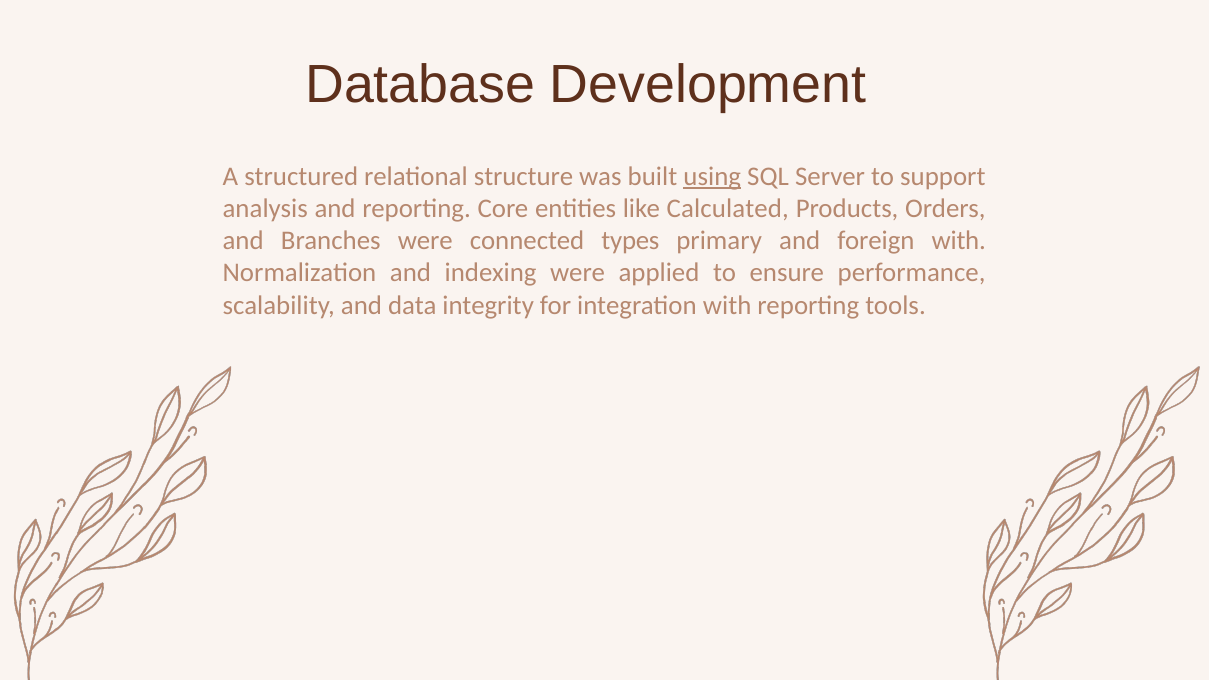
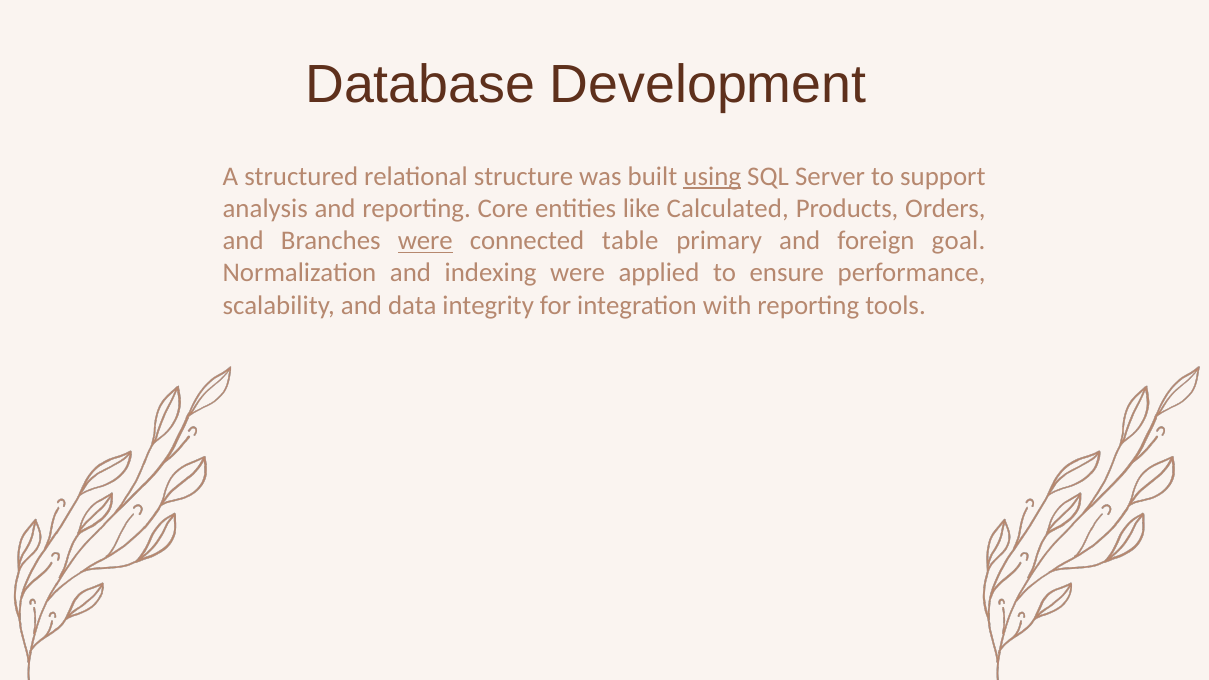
were at (425, 241) underline: none -> present
types: types -> table
foreign with: with -> goal
